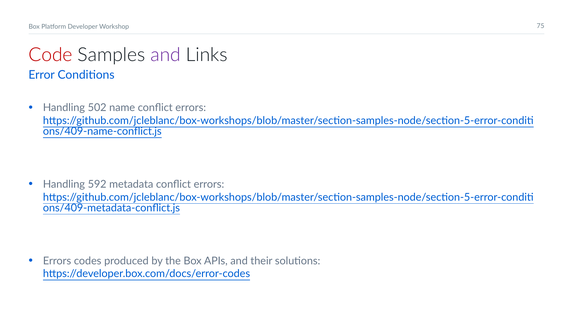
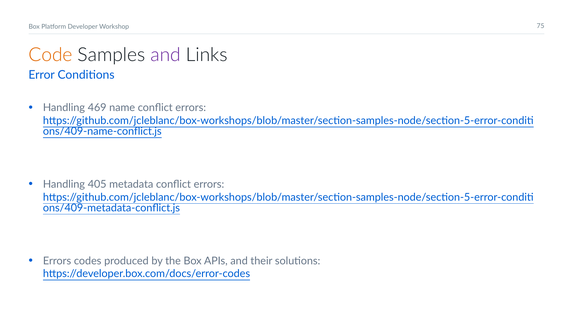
Code colour: red -> orange
502: 502 -> 469
592: 592 -> 405
